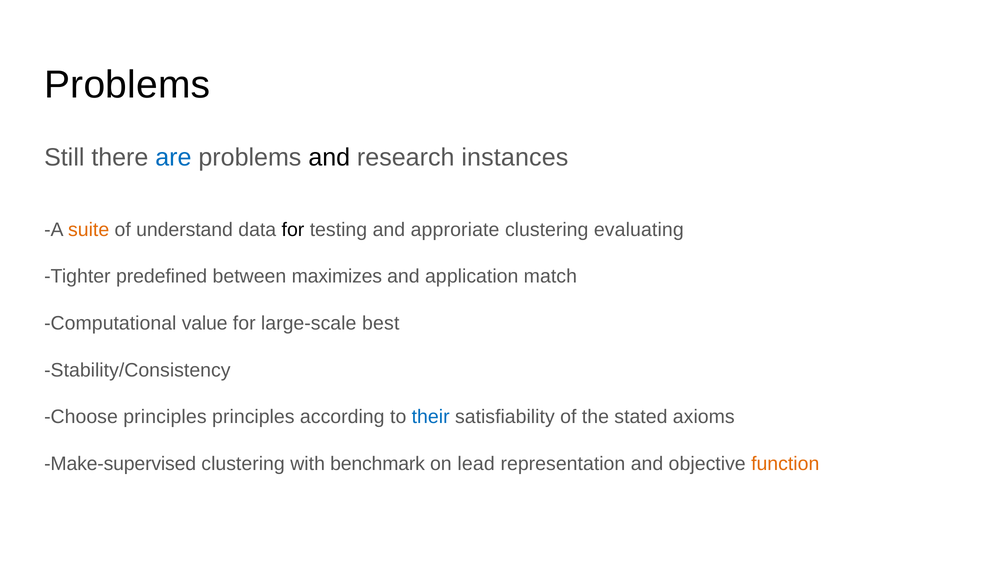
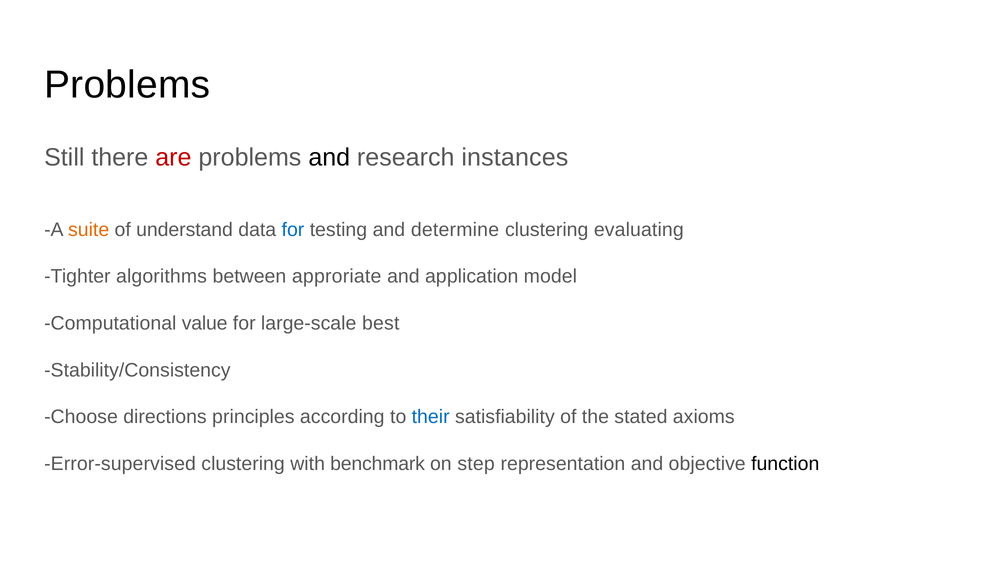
are colour: blue -> red
for at (293, 230) colour: black -> blue
approriate: approriate -> determine
predefined: predefined -> algorithms
maximizes: maximizes -> approriate
match: match -> model
Choose principles: principles -> directions
Make-supervised: Make-supervised -> Error-supervised
lead: lead -> step
function colour: orange -> black
